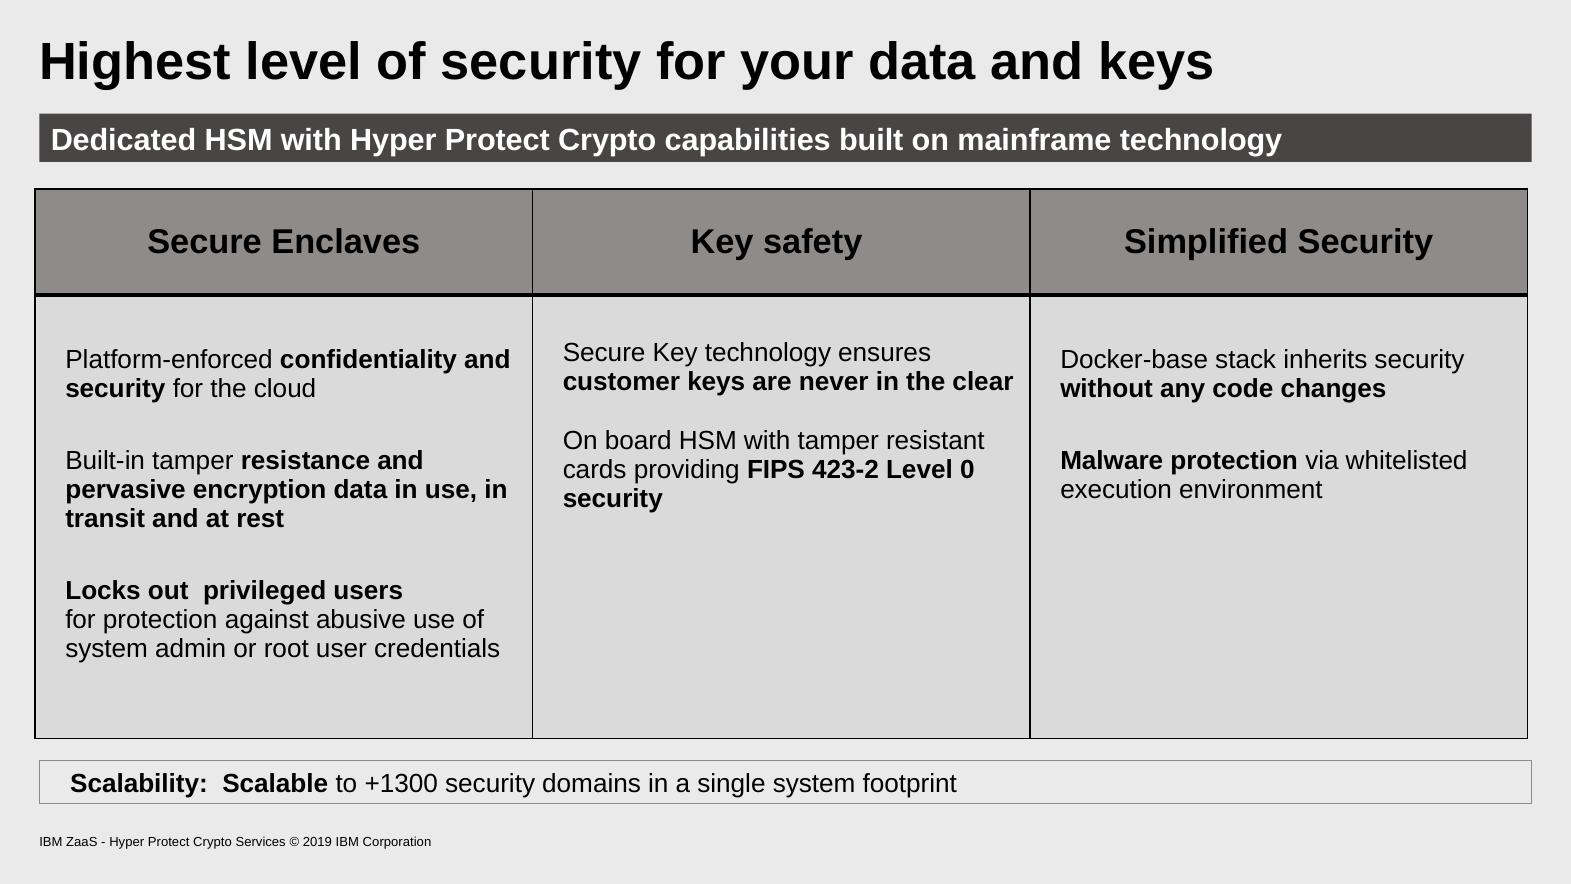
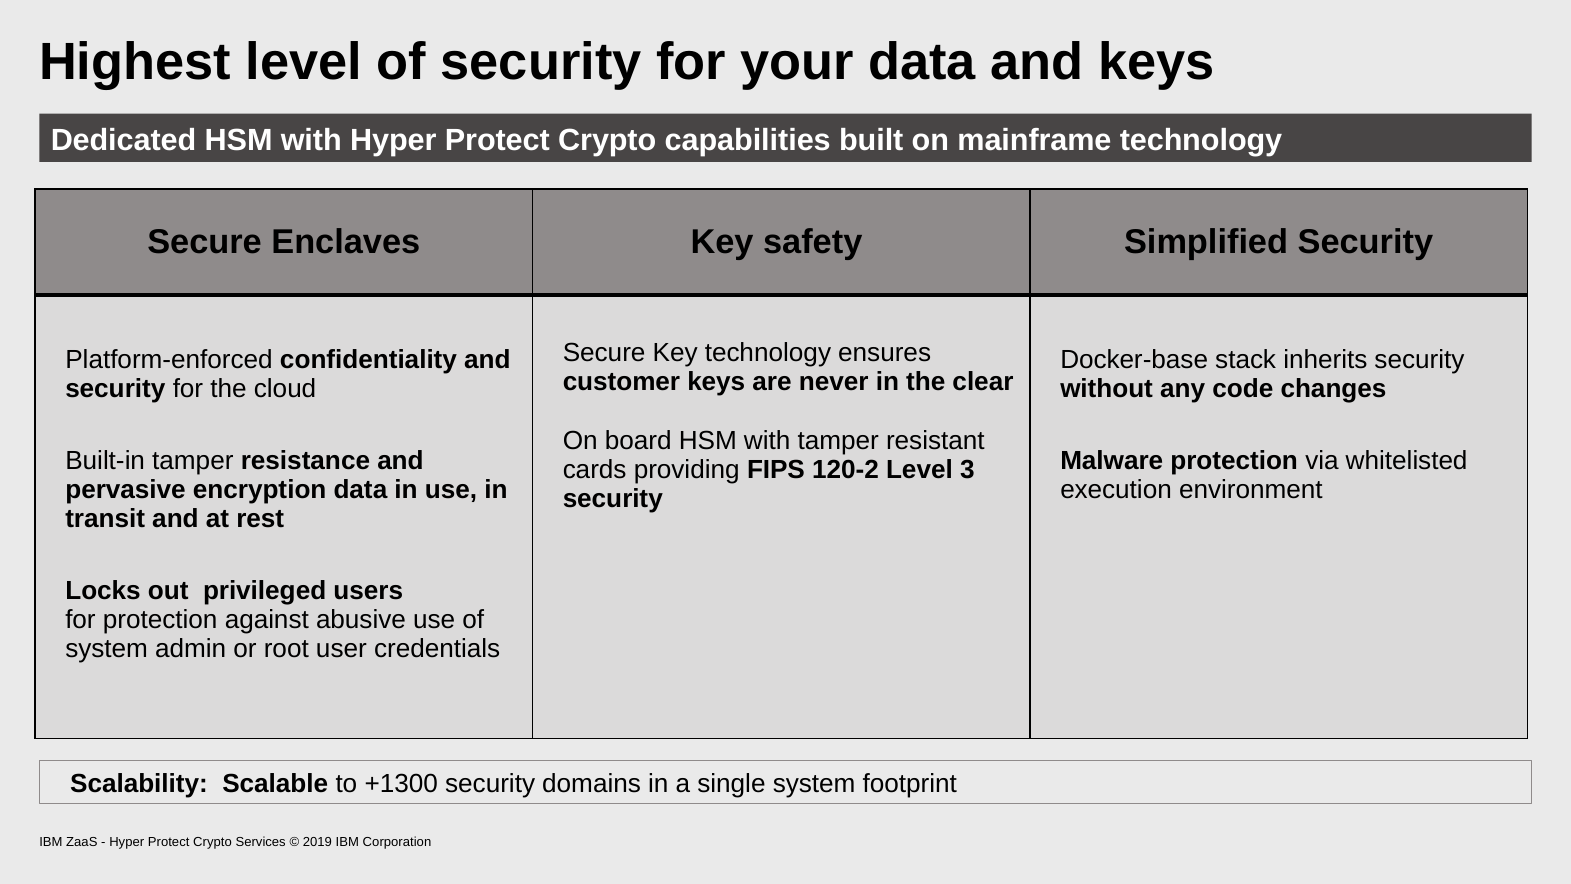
423-2: 423-2 -> 120-2
0: 0 -> 3
